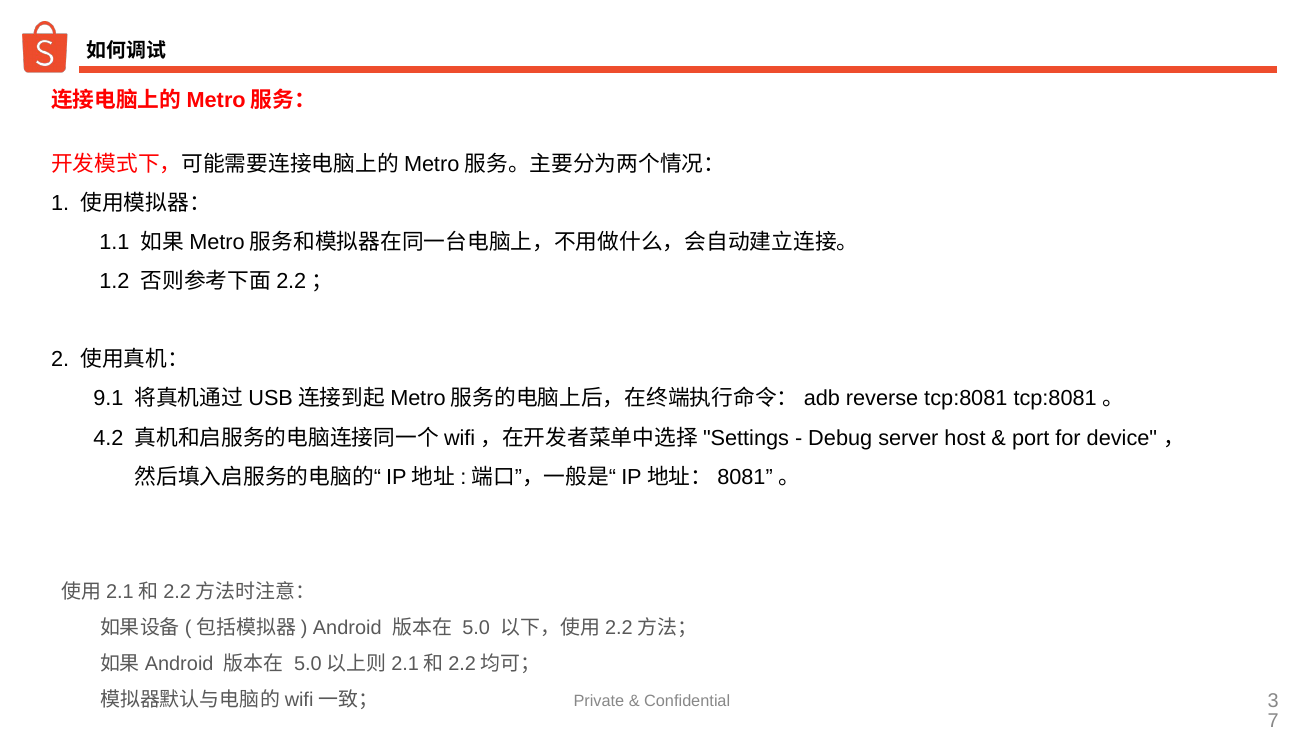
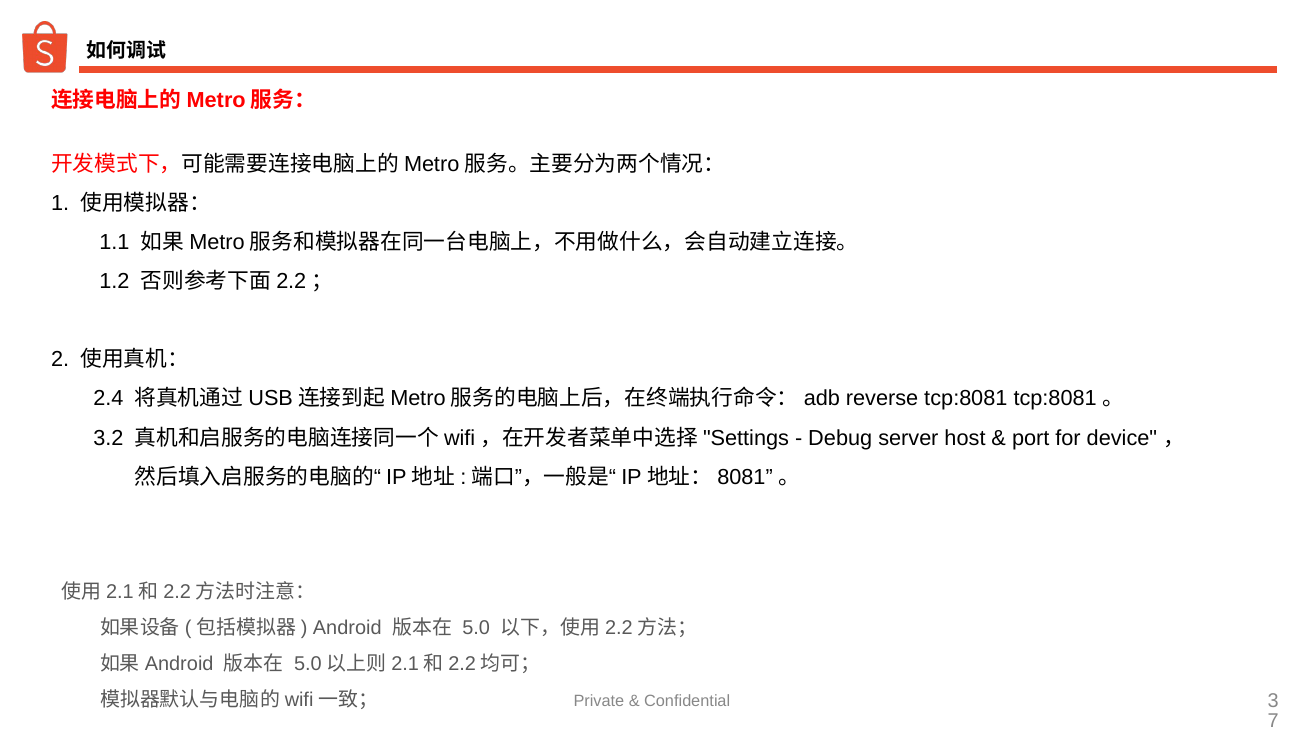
9.1: 9.1 -> 2.4
4.2: 4.2 -> 3.2
